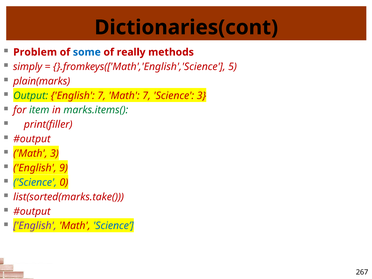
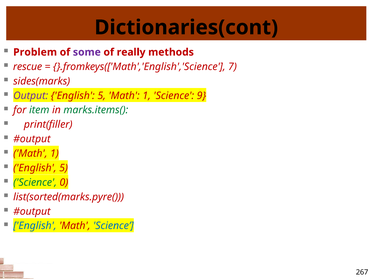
some colour: blue -> purple
simply: simply -> rescue
5: 5 -> 7
plain(marks: plain(marks -> sides(marks
Output colour: green -> purple
7 at (102, 96): 7 -> 5
7 at (147, 96): 7 -> 1
Science 3: 3 -> 9
3 at (54, 153): 3 -> 1
9 at (64, 168): 9 -> 5
Science at (35, 182) colour: blue -> green
list(sorted(marks.take(: list(sorted(marks.take( -> list(sorted(marks.pyre(
English at (35, 226) colour: purple -> blue
